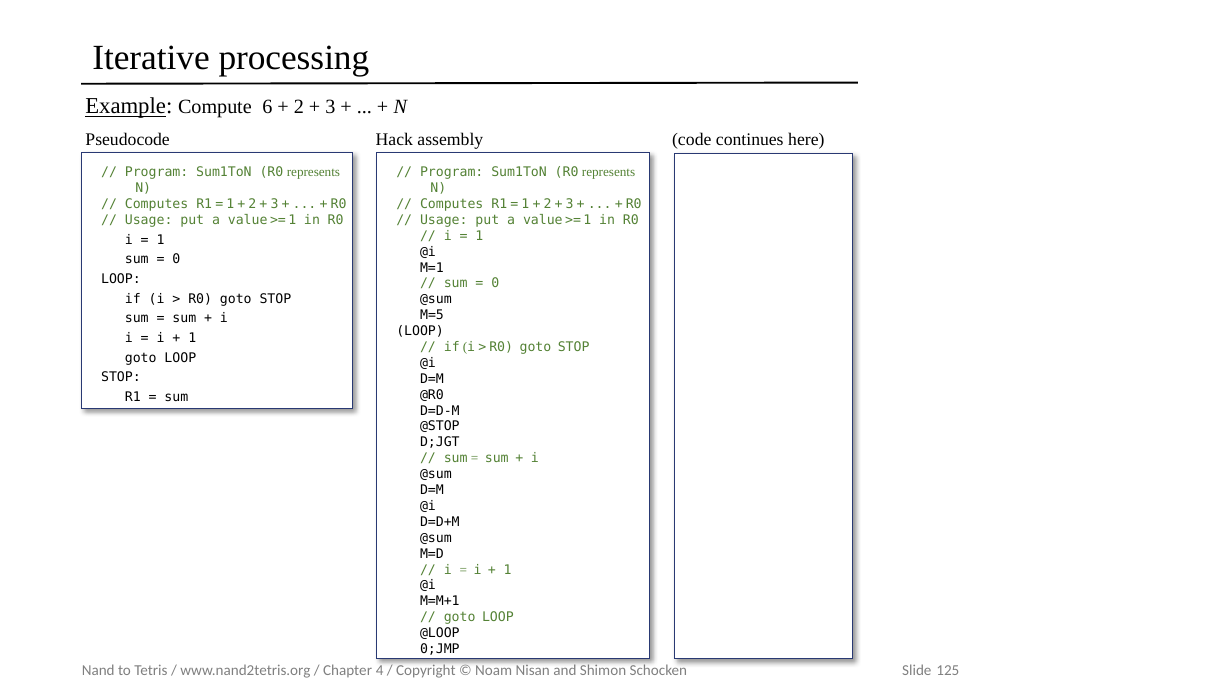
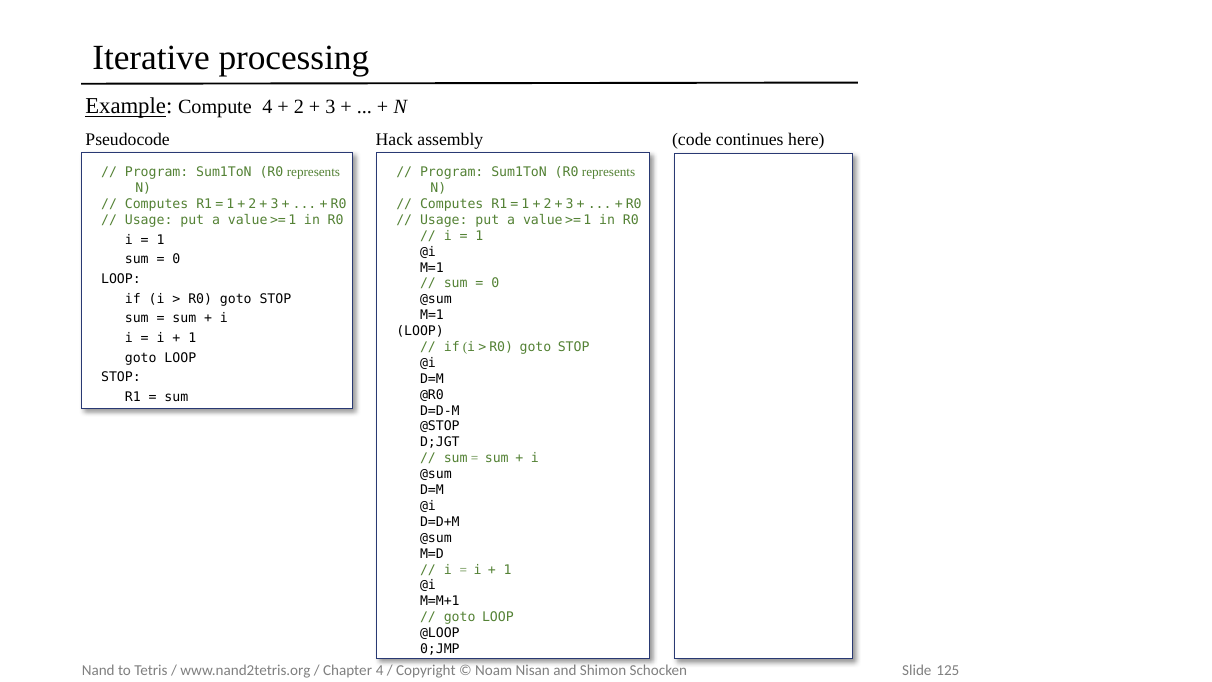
Compute 6: 6 -> 4
M=5 at (432, 315): M=5 -> M=1
